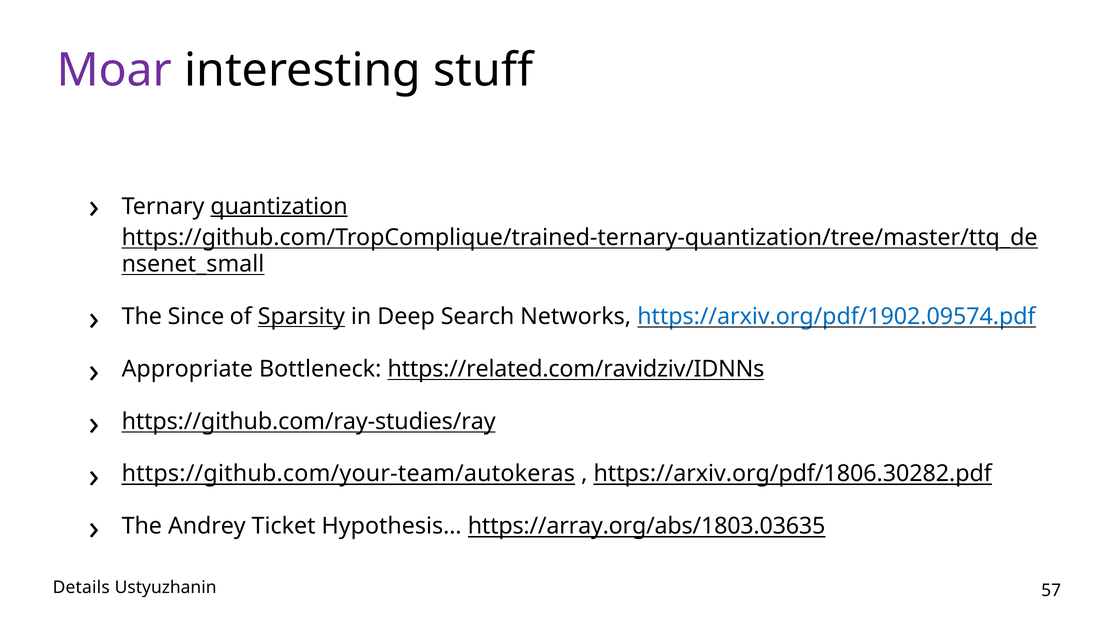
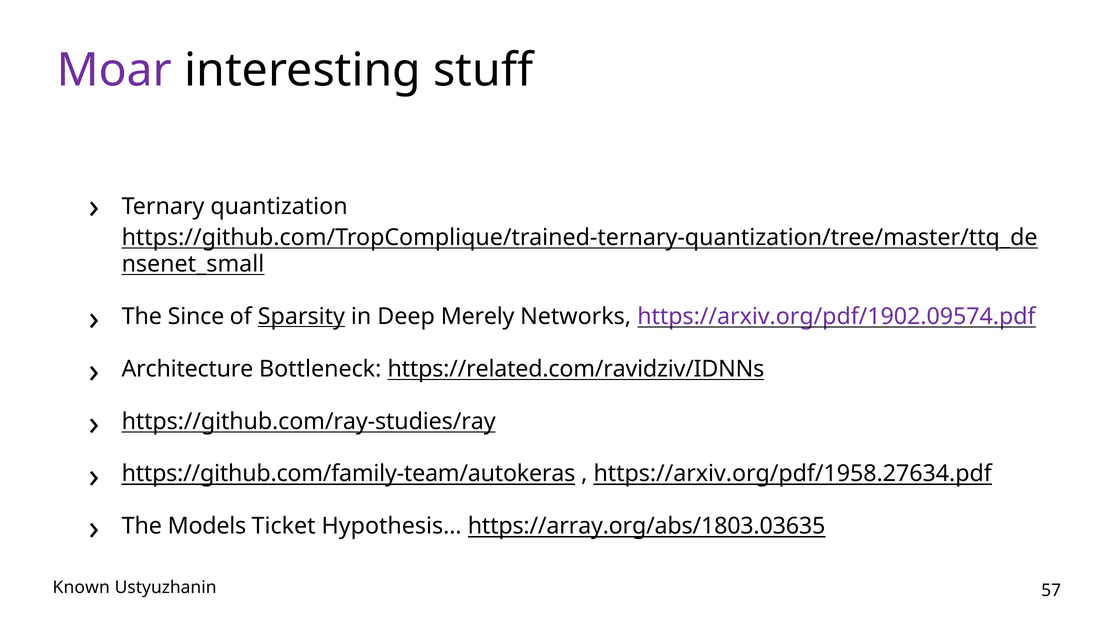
quantization underline: present -> none
Search: Search -> Merely
https://arxiv.org/pdf/1902.09574.pdf colour: blue -> purple
Appropriate: Appropriate -> Architecture
https://github.com/your-team/autokeras: https://github.com/your-team/autokeras -> https://github.com/family-team/autokeras
https://arxiv.org/pdf/1806.30282.pdf: https://arxiv.org/pdf/1806.30282.pdf -> https://arxiv.org/pdf/1958.27634.pdf
Andrey: Andrey -> Models
Details: Details -> Known
